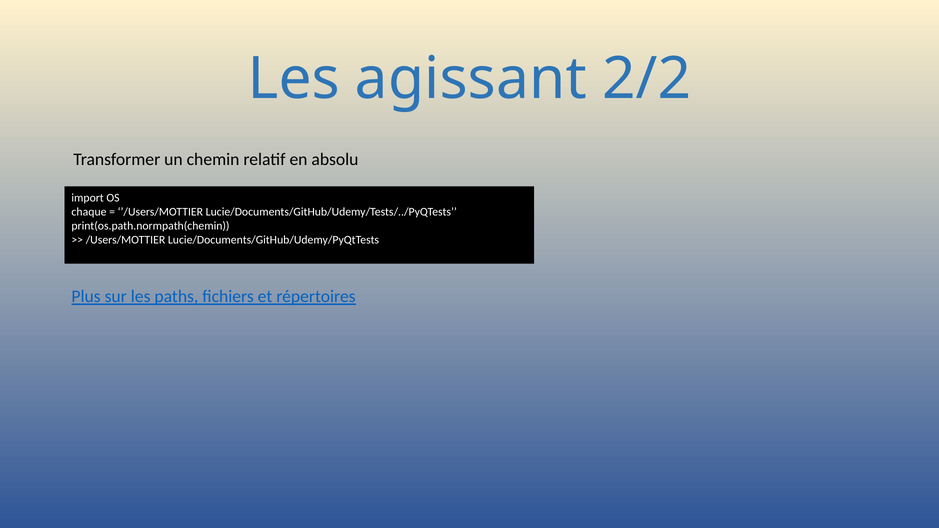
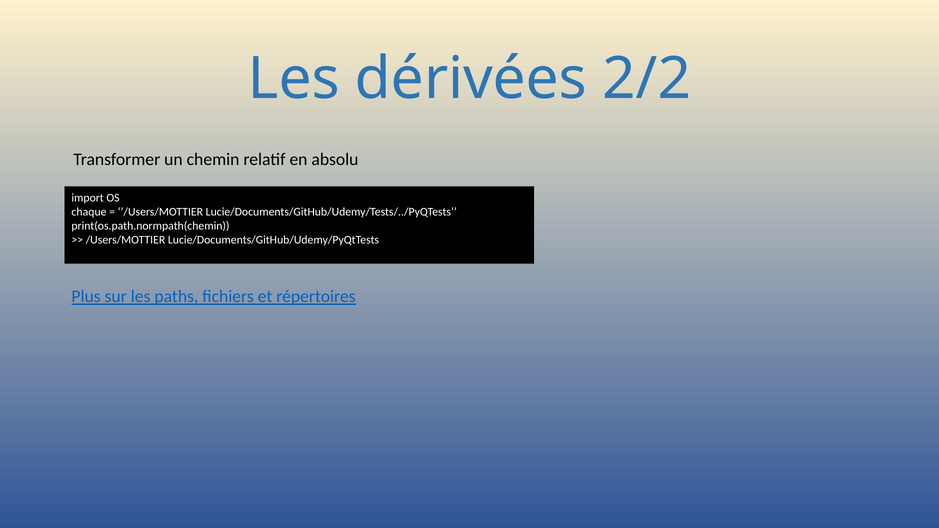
agissant: agissant -> dérivées
